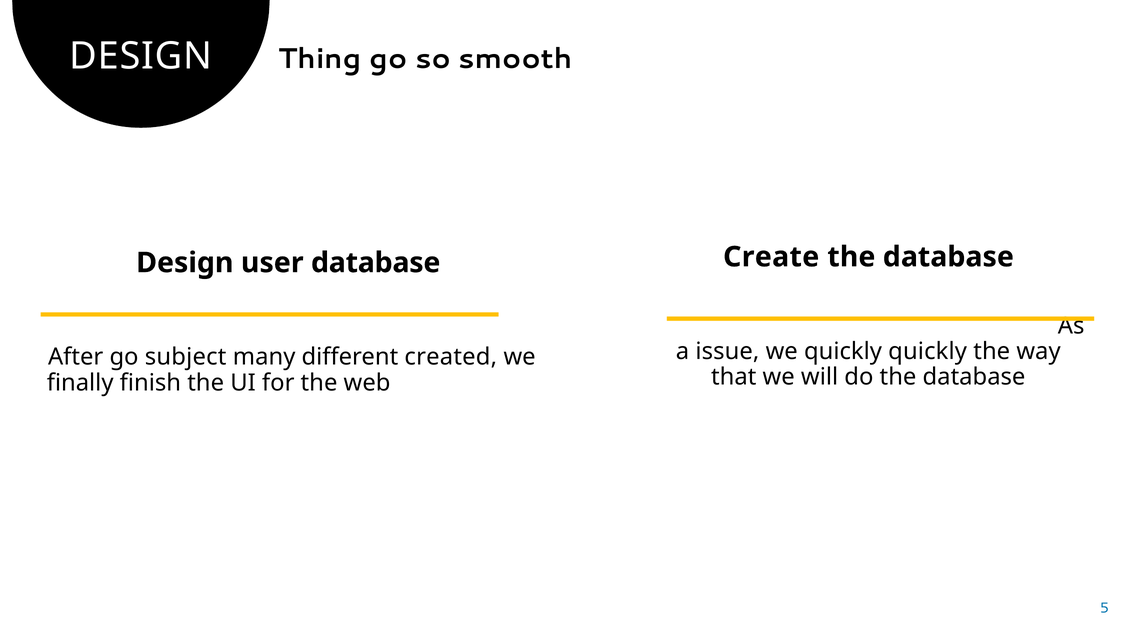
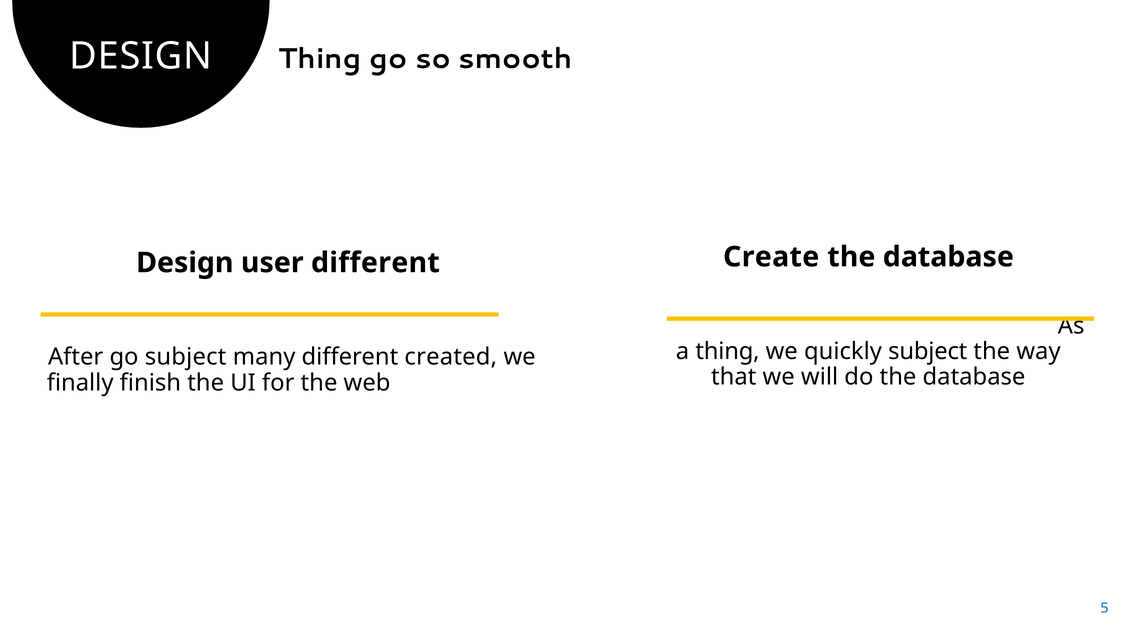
user database: database -> different
a issue: issue -> thing
quickly quickly: quickly -> subject
